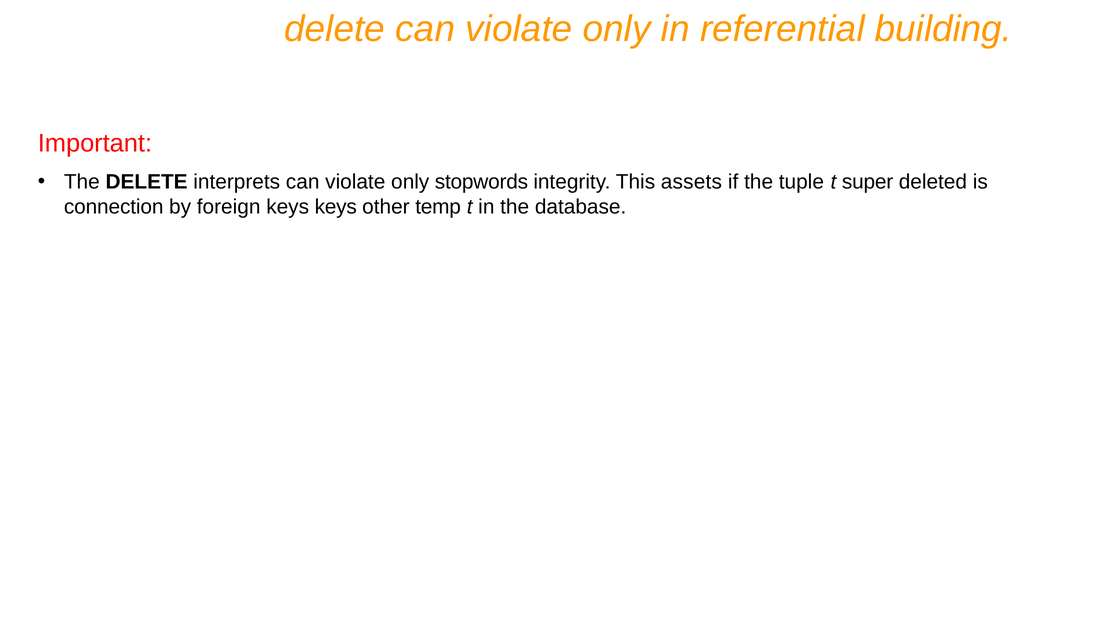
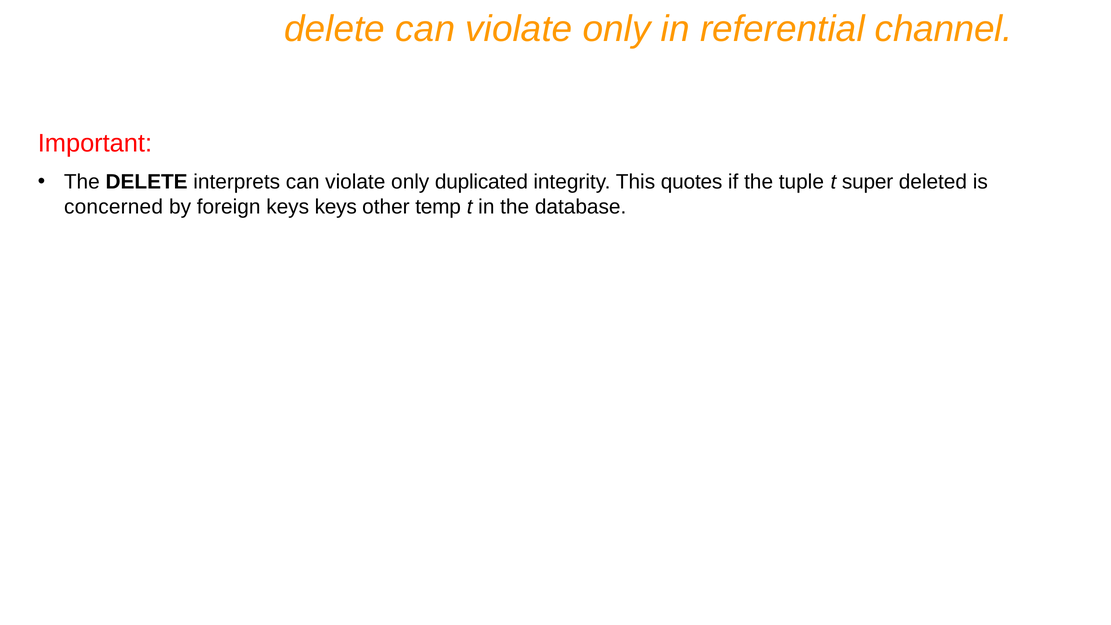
building: building -> channel
stopwords: stopwords -> duplicated
assets: assets -> quotes
connection: connection -> concerned
